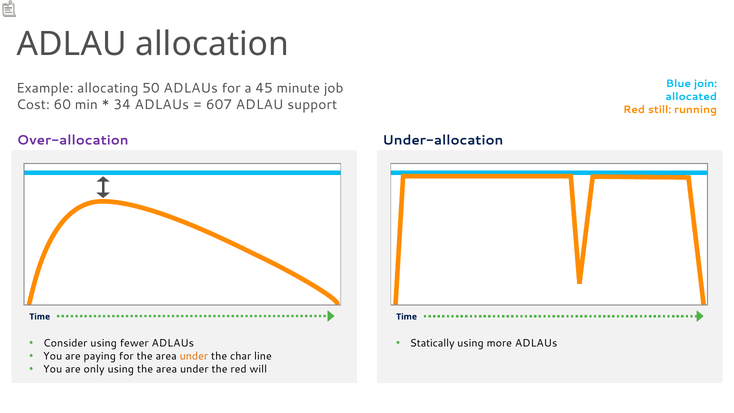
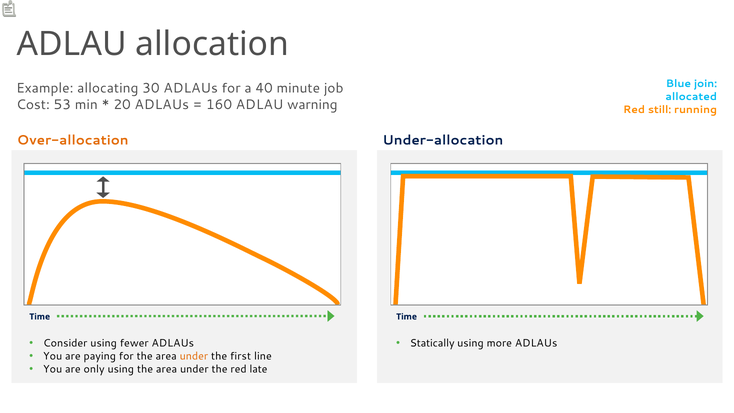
50: 50 -> 30
45: 45 -> 40
60: 60 -> 53
34: 34 -> 20
607: 607 -> 160
support: support -> warning
Over-allocation colour: purple -> orange
char: char -> first
will: will -> late
